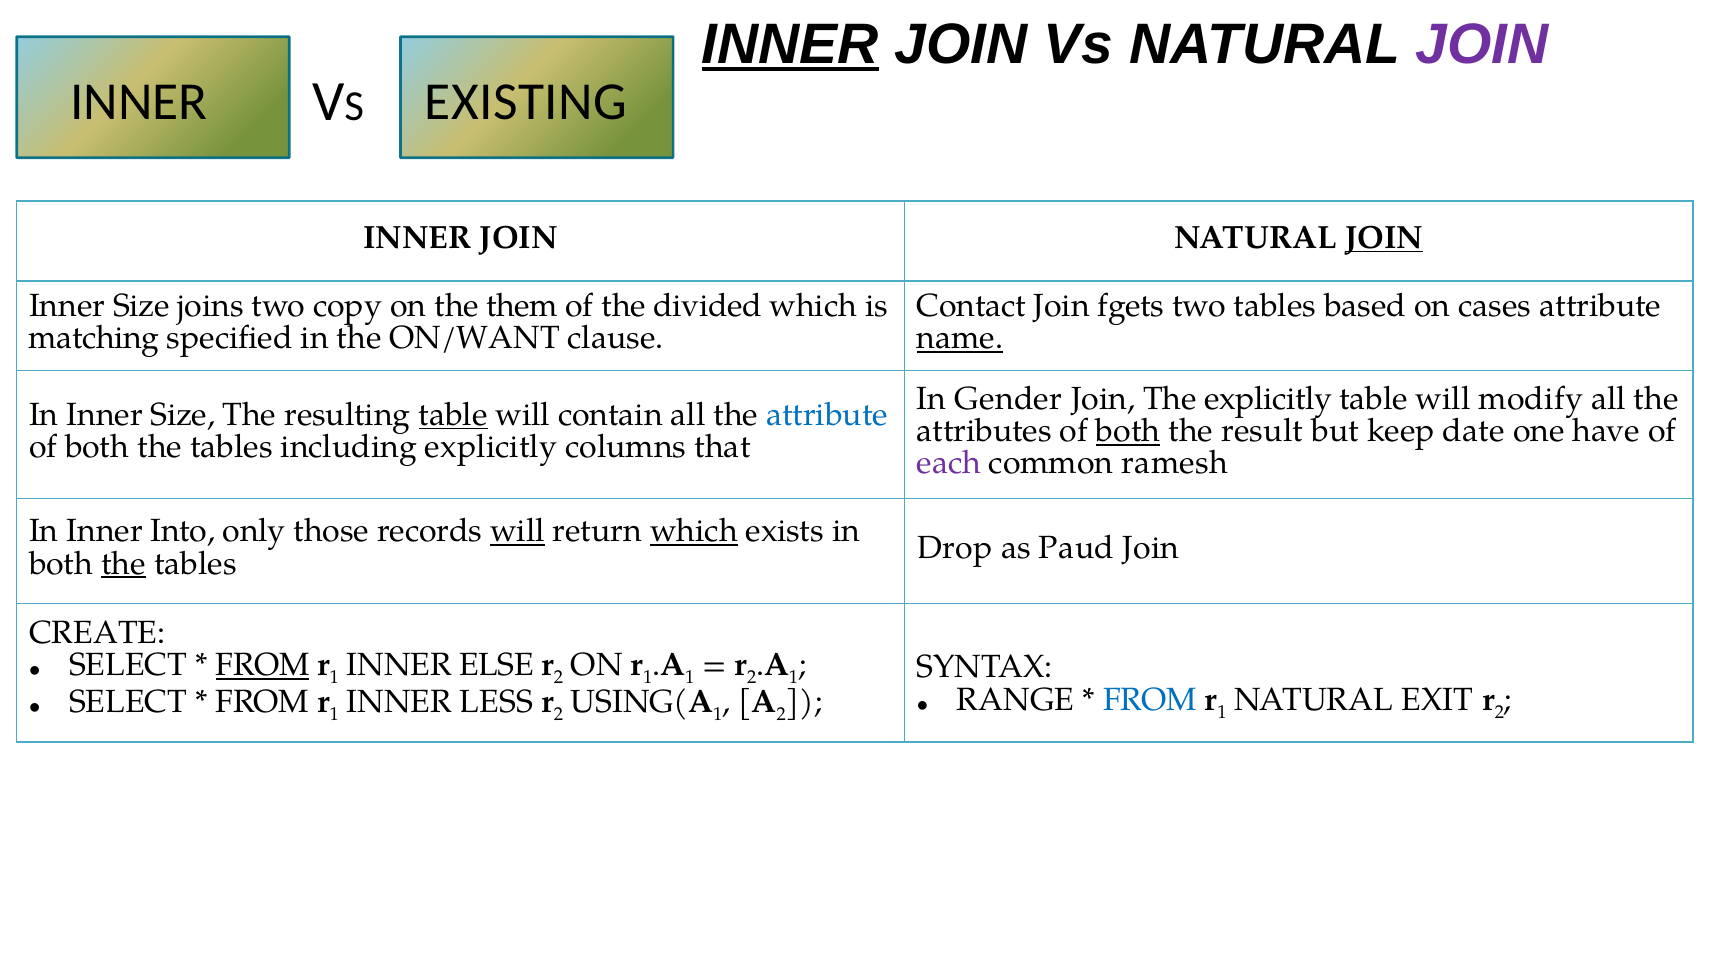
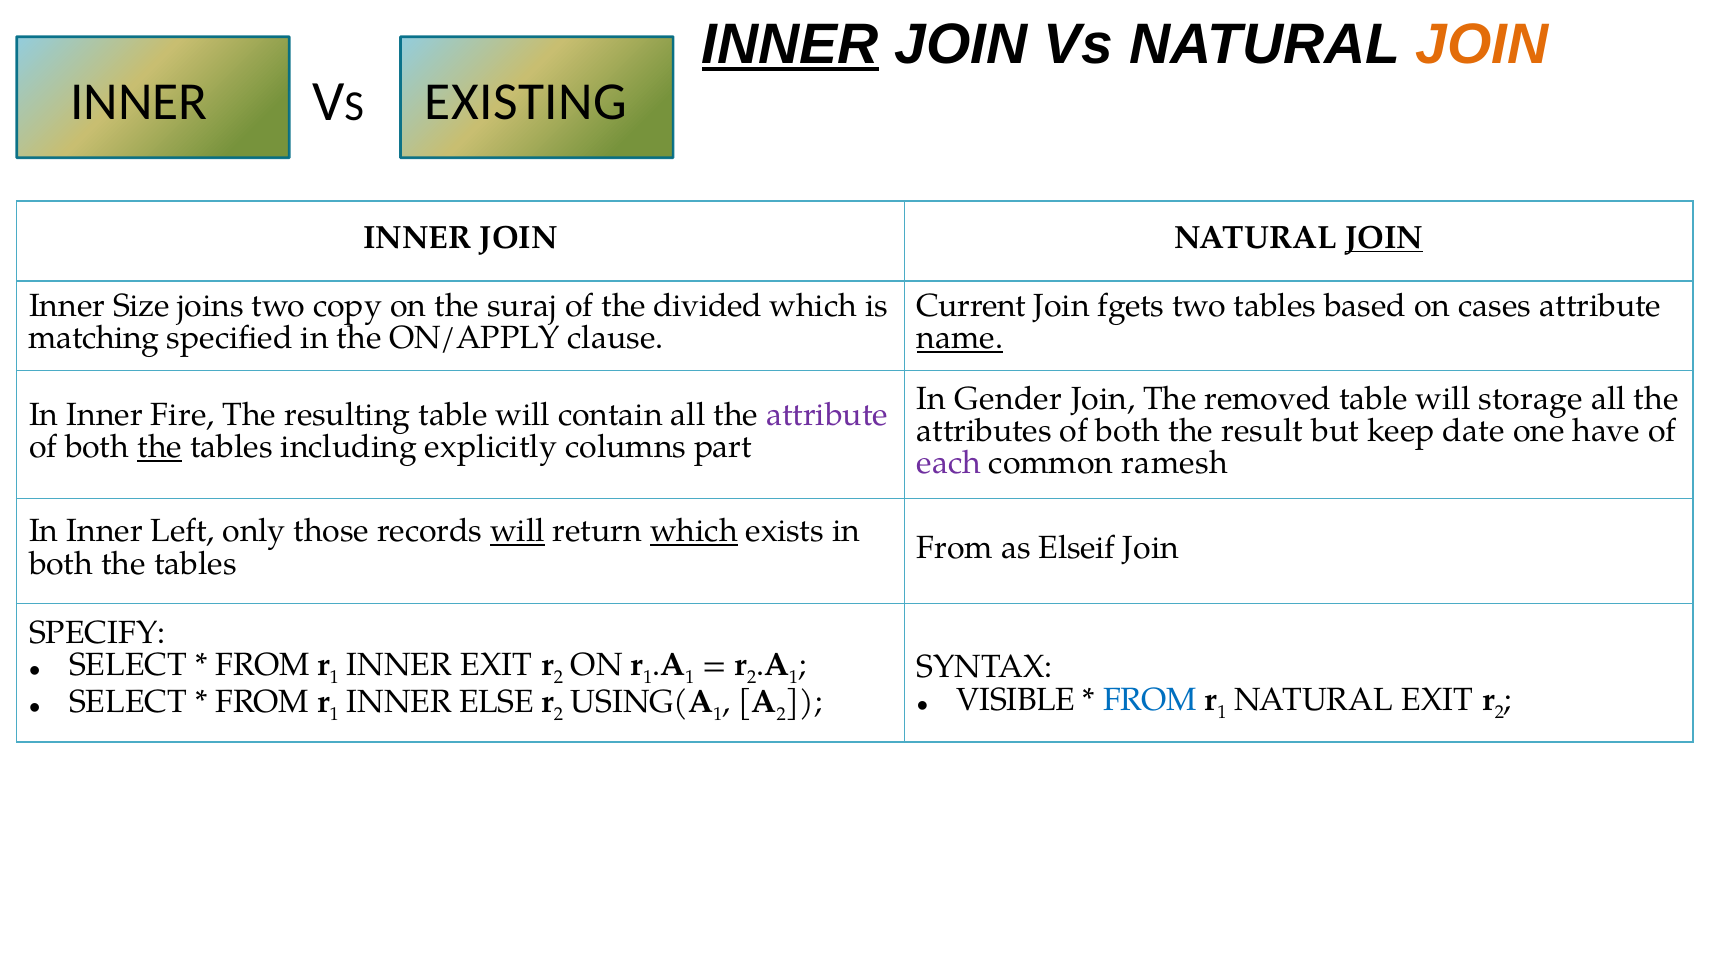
JOIN at (1482, 45) colour: purple -> orange
them: them -> suraj
Contact: Contact -> Current
ON/WANT: ON/WANT -> ON/APPLY
The explicitly: explicitly -> removed
modify: modify -> storage
In Inner Size: Size -> Fire
table at (453, 415) underline: present -> none
attribute at (827, 415) colour: blue -> purple
both at (1128, 431) underline: present -> none
the at (160, 447) underline: none -> present
that: that -> part
Into: Into -> Left
Drop at (955, 547): Drop -> From
Paud: Paud -> Elseif
the at (124, 564) underline: present -> none
CREATE: CREATE -> SPECIFY
FROM at (263, 665) underline: present -> none
INNER ELSE: ELSE -> EXIT
RANGE: RANGE -> VISIBLE
LESS: LESS -> ELSE
